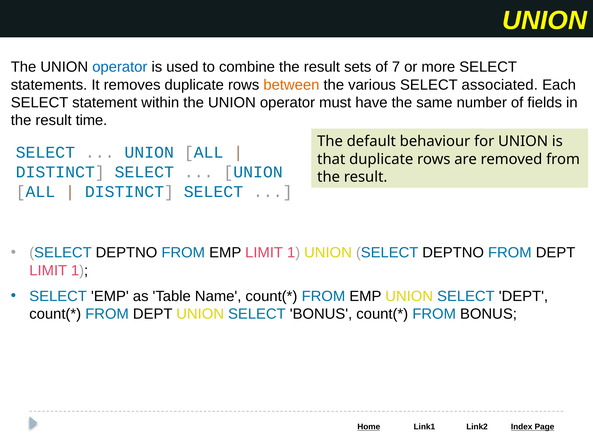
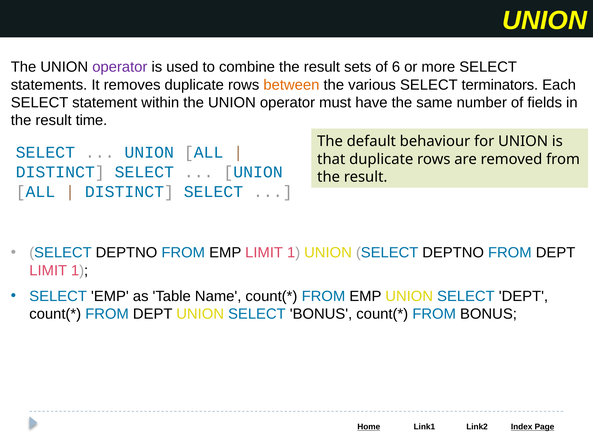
operator at (120, 67) colour: blue -> purple
7: 7 -> 6
associated: associated -> terminators
